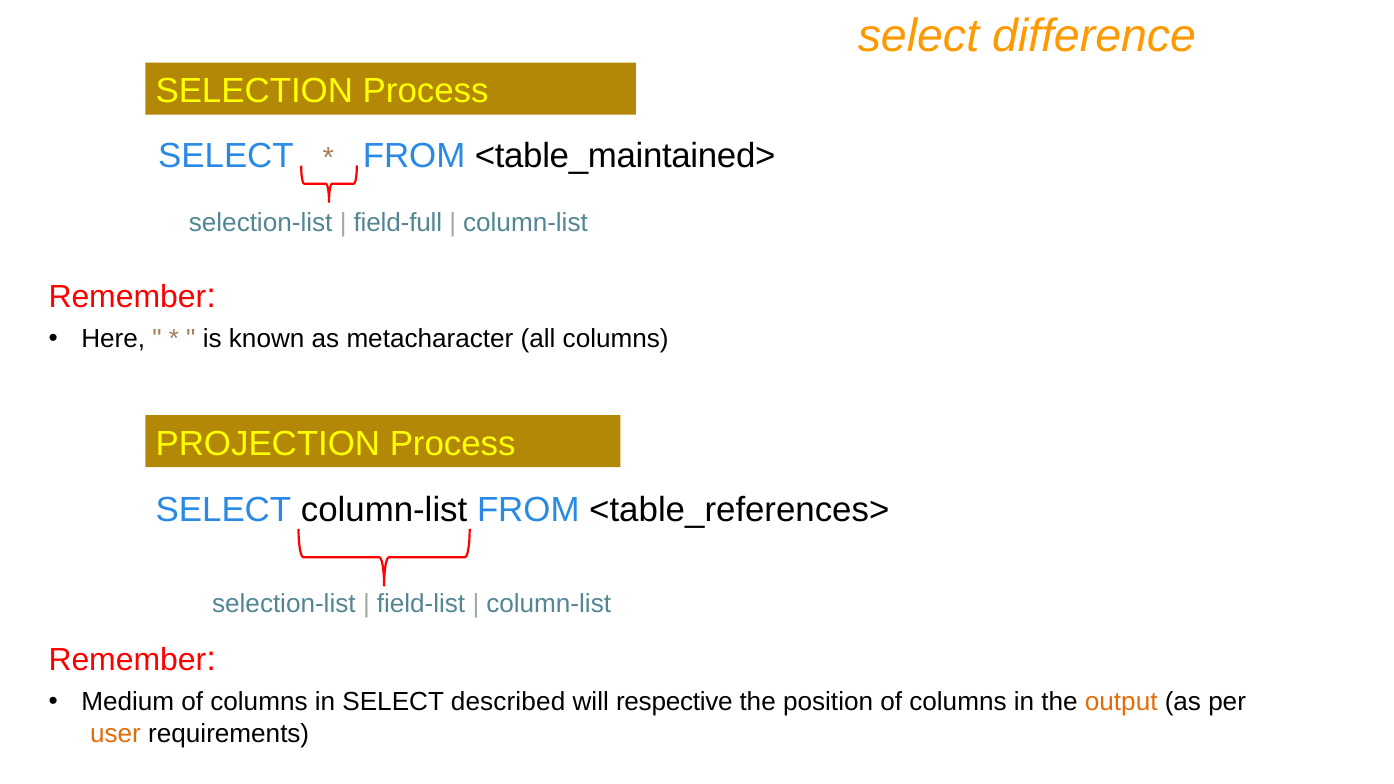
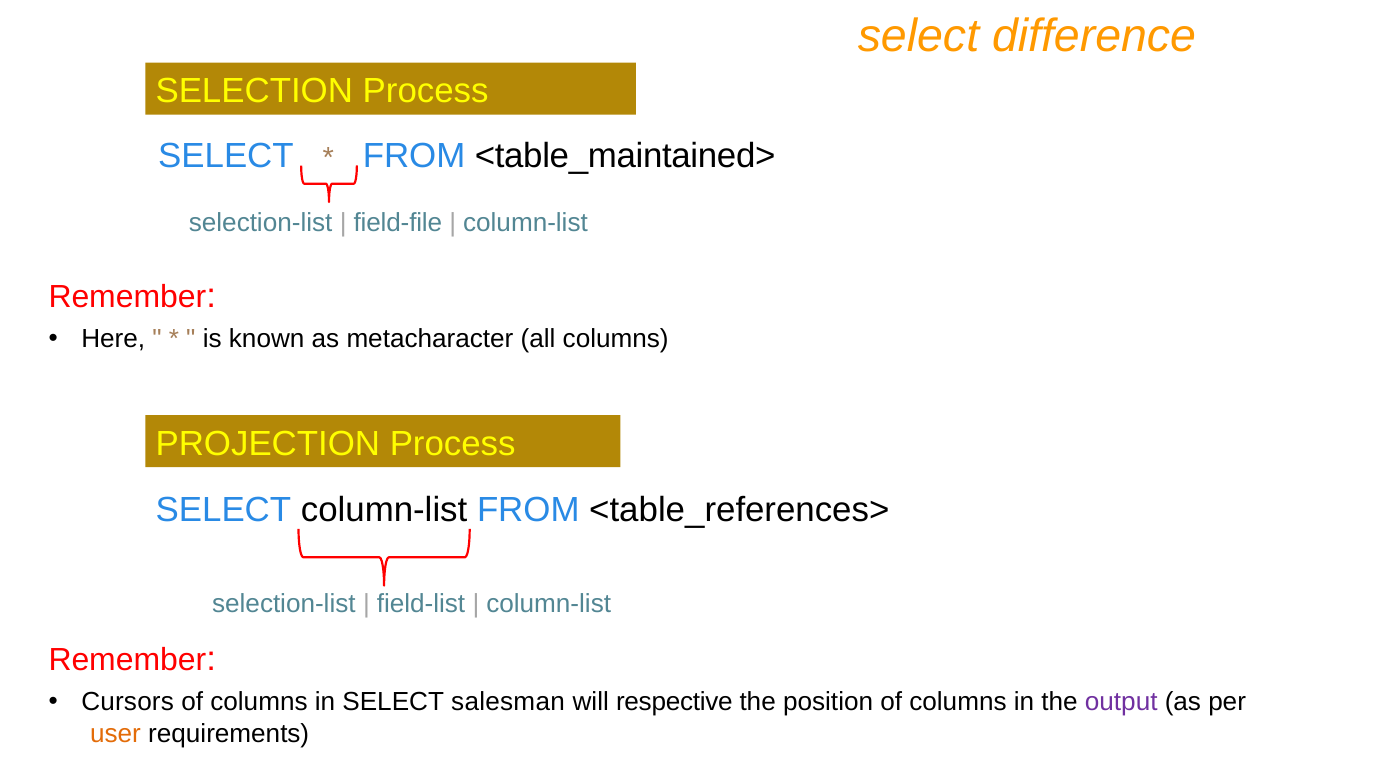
field-full: field-full -> field-file
Medium: Medium -> Cursors
described: described -> salesman
output colour: orange -> purple
